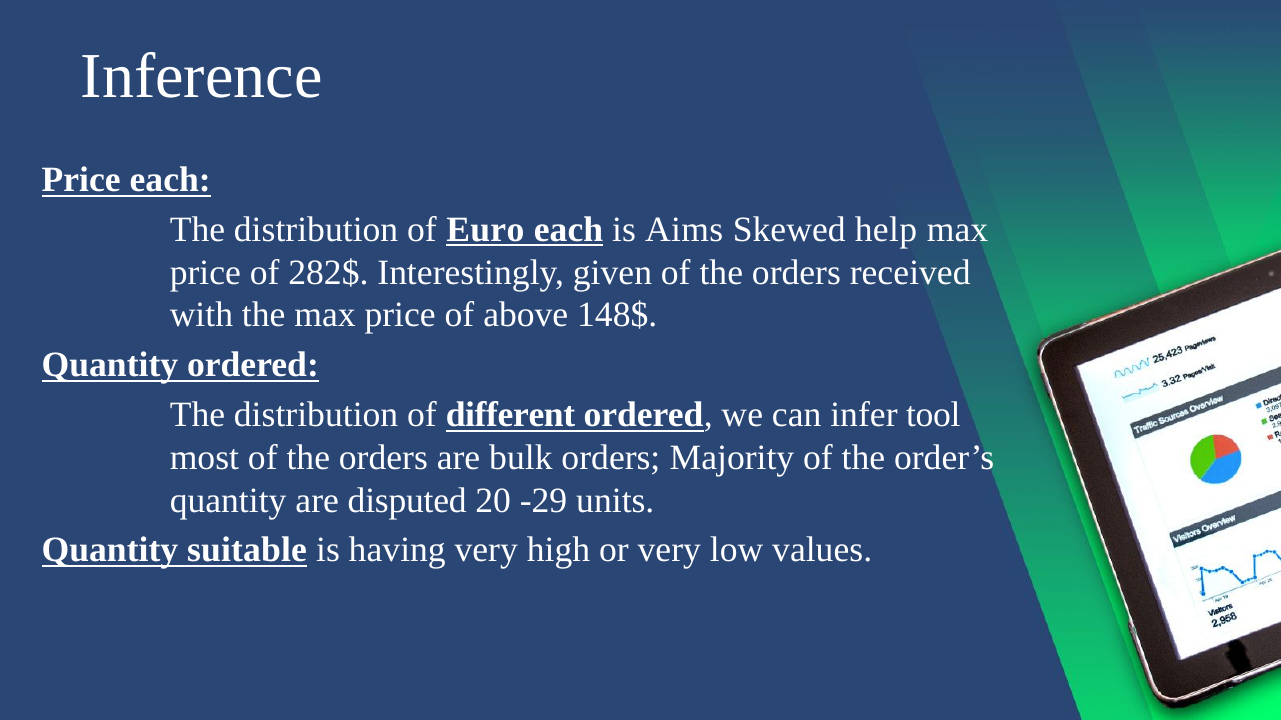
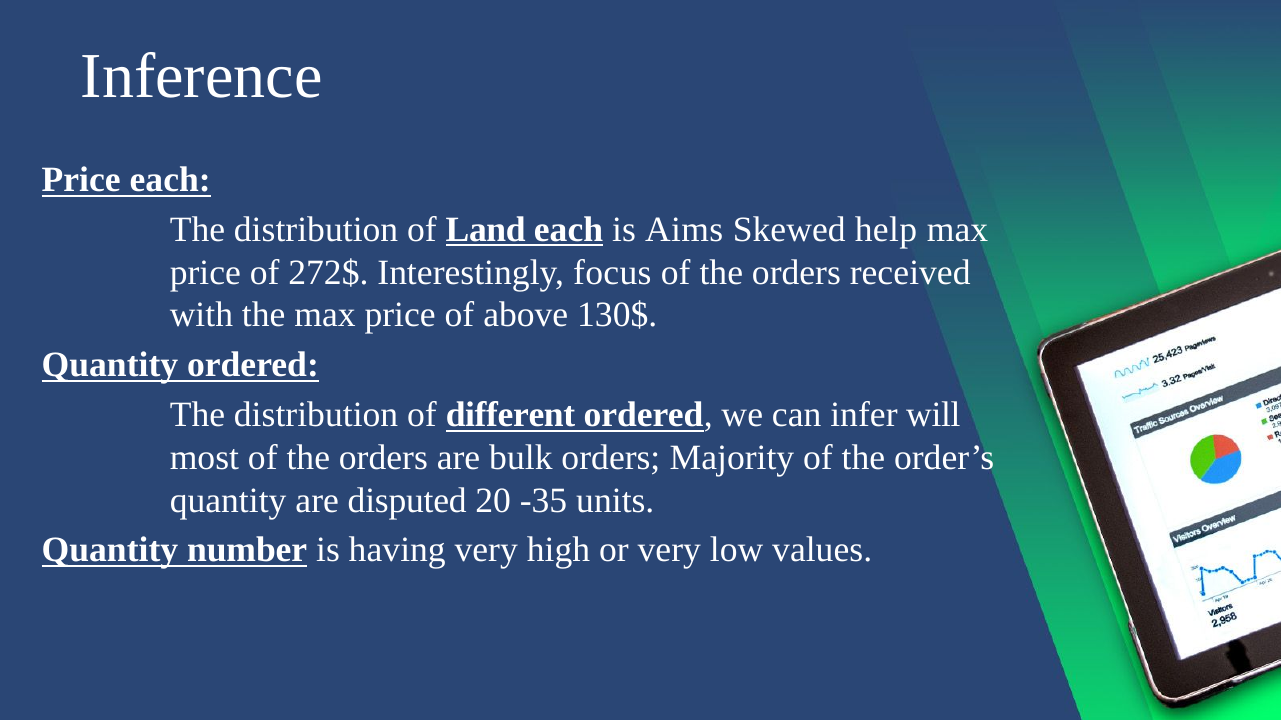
Euro: Euro -> Land
282$: 282$ -> 272$
given: given -> focus
148$: 148$ -> 130$
tool: tool -> will
-29: -29 -> -35
suitable: suitable -> number
